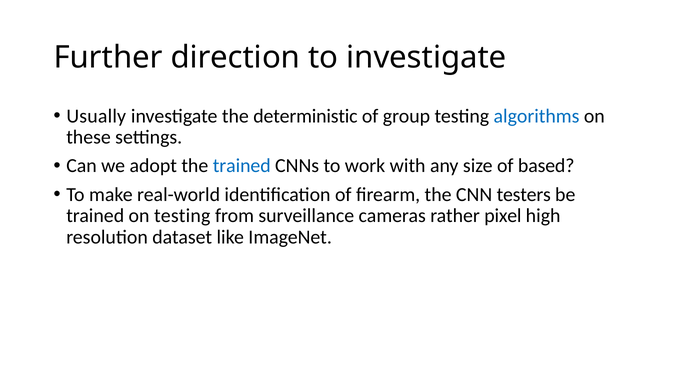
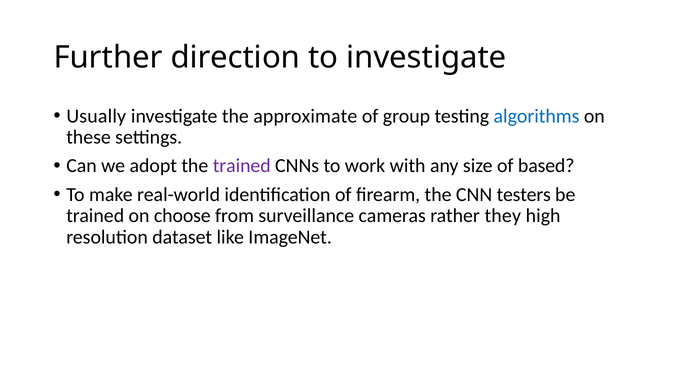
deterministic: deterministic -> approximate
trained at (242, 166) colour: blue -> purple
on testing: testing -> choose
pixel: pixel -> they
